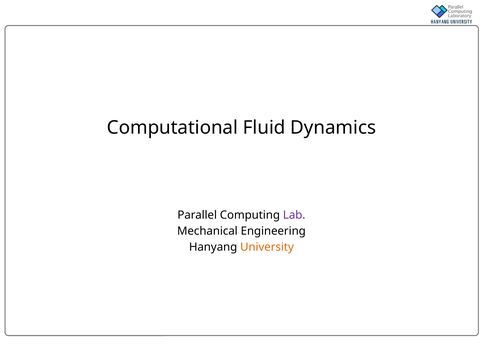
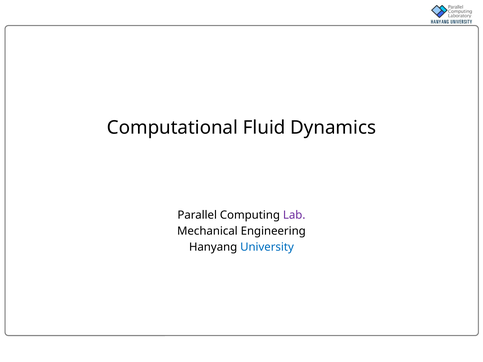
University colour: orange -> blue
